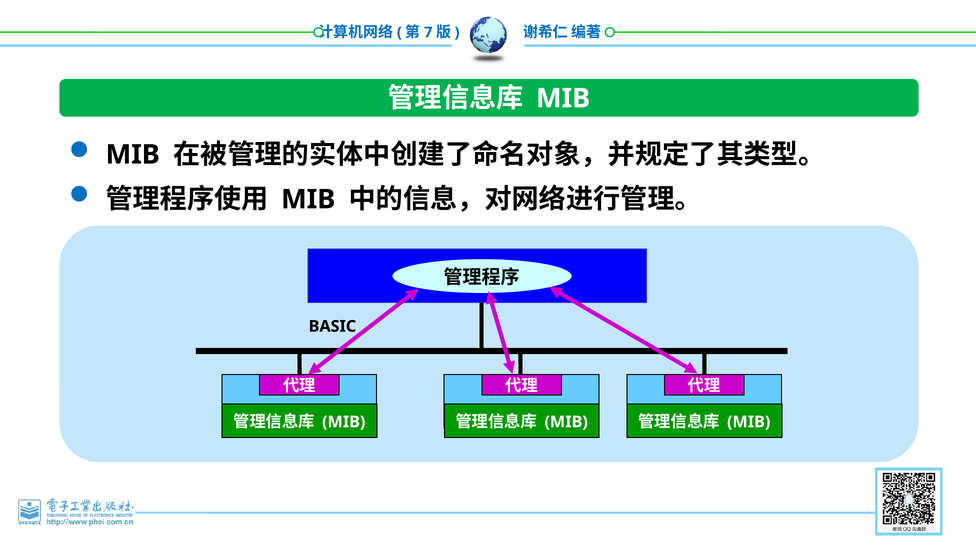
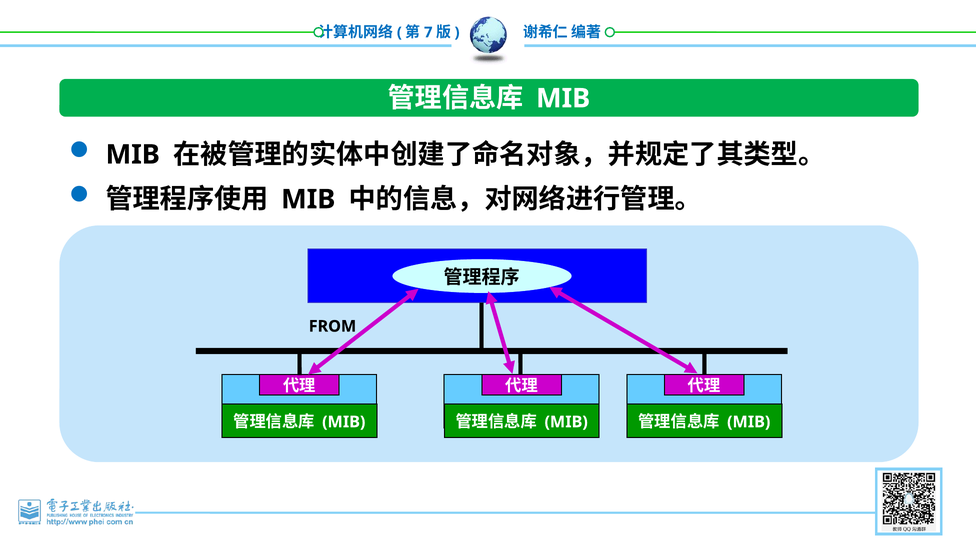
BASIC: BASIC -> FROM
